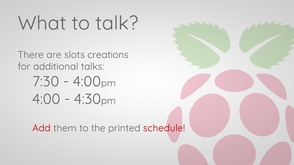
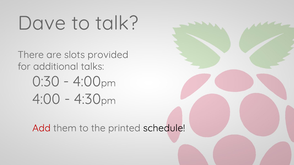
What: What -> Dave
creations: creations -> provided
7:30: 7:30 -> 0:30
schedule colour: red -> black
